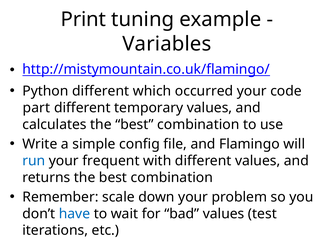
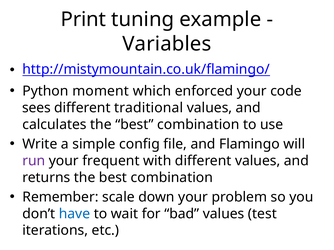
Python different: different -> moment
occurred: occurred -> enforced
part: part -> sees
temporary: temporary -> traditional
run colour: blue -> purple
